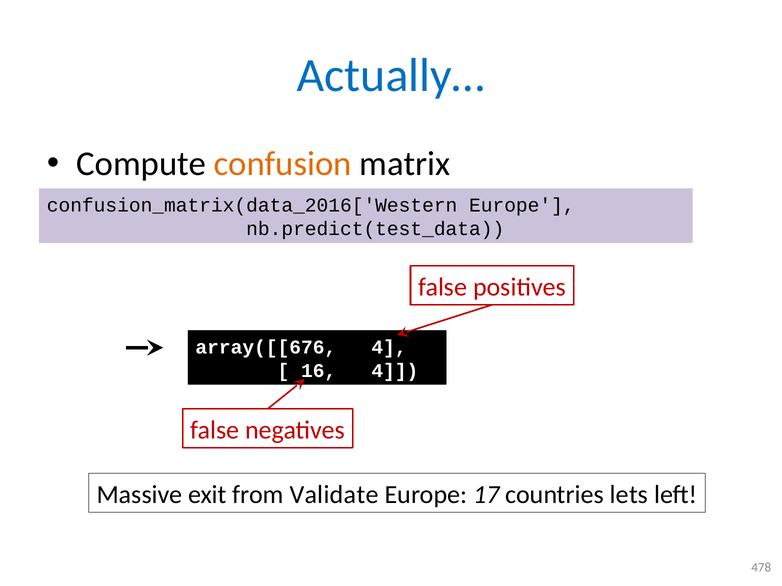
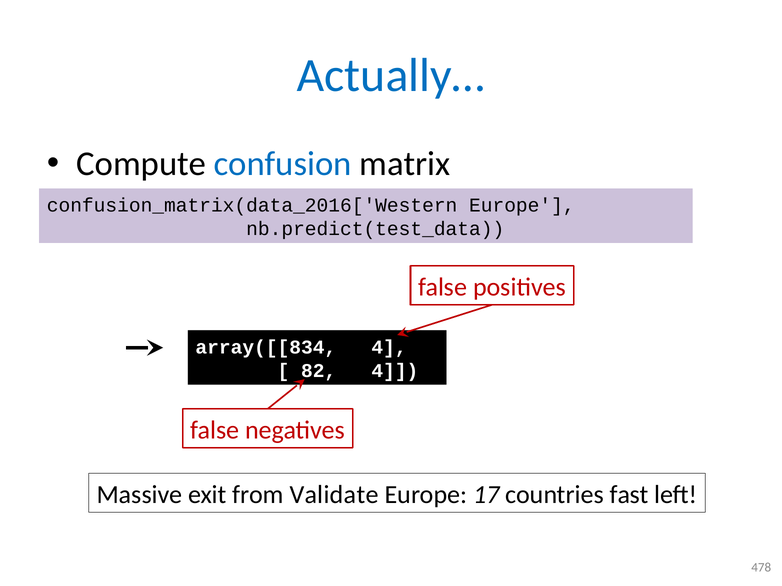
confusion colour: orange -> blue
array([[676: array([[676 -> array([[834
16: 16 -> 82
lets: lets -> fast
